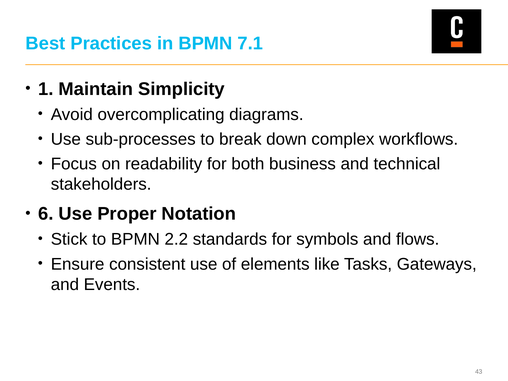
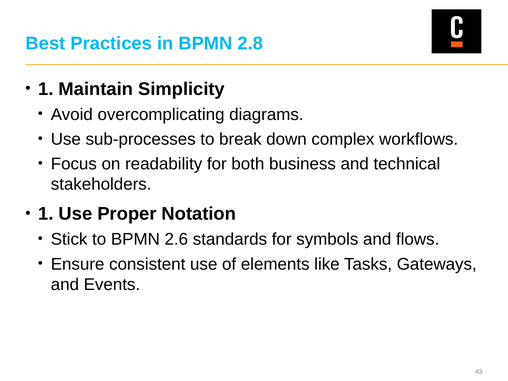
7.1: 7.1 -> 2.8
6 at (46, 214): 6 -> 1
2.2: 2.2 -> 2.6
